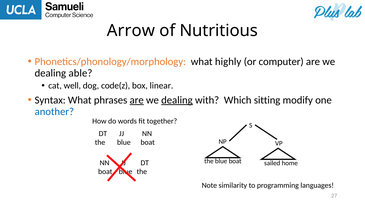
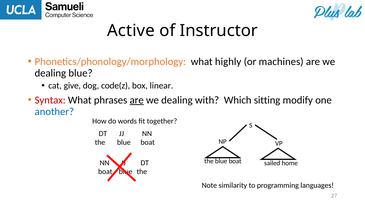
Arrow: Arrow -> Active
Nutritious: Nutritious -> Instructor
computer: computer -> machines
dealing able: able -> blue
well: well -> give
Syntax colour: black -> red
dealing at (177, 100) underline: present -> none
